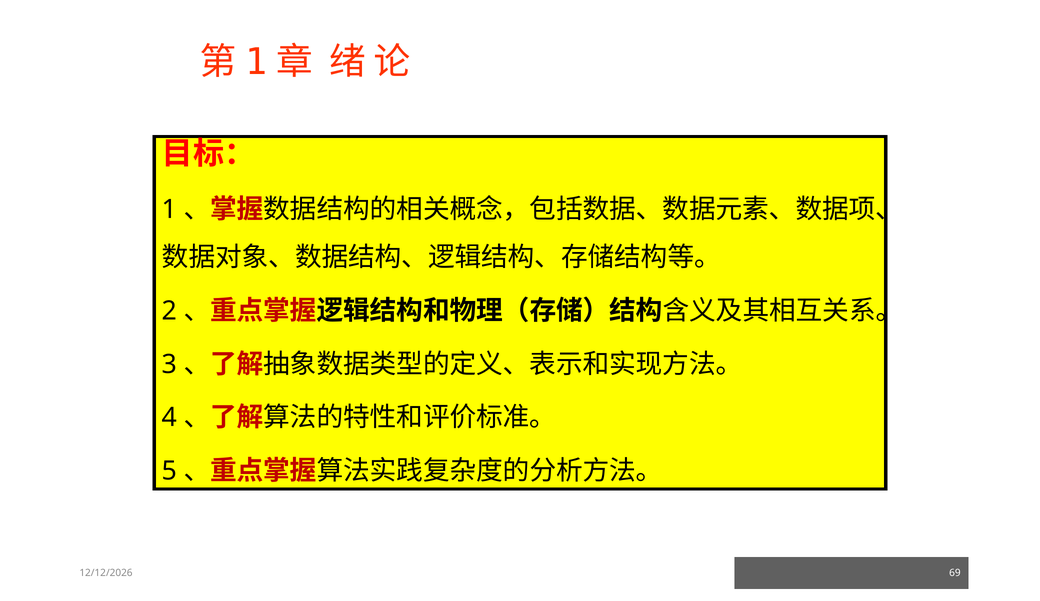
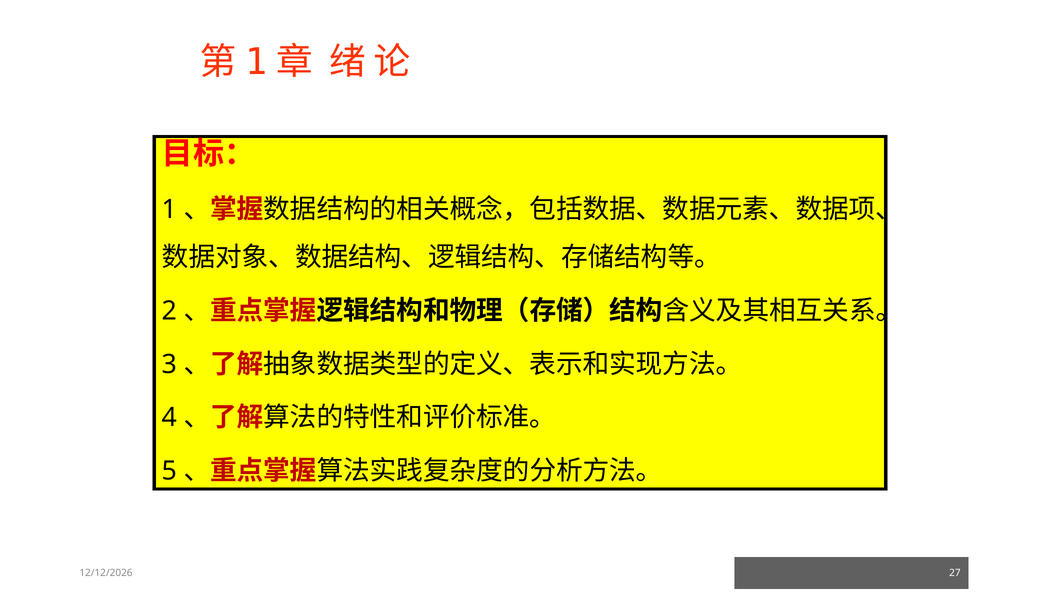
69: 69 -> 27
